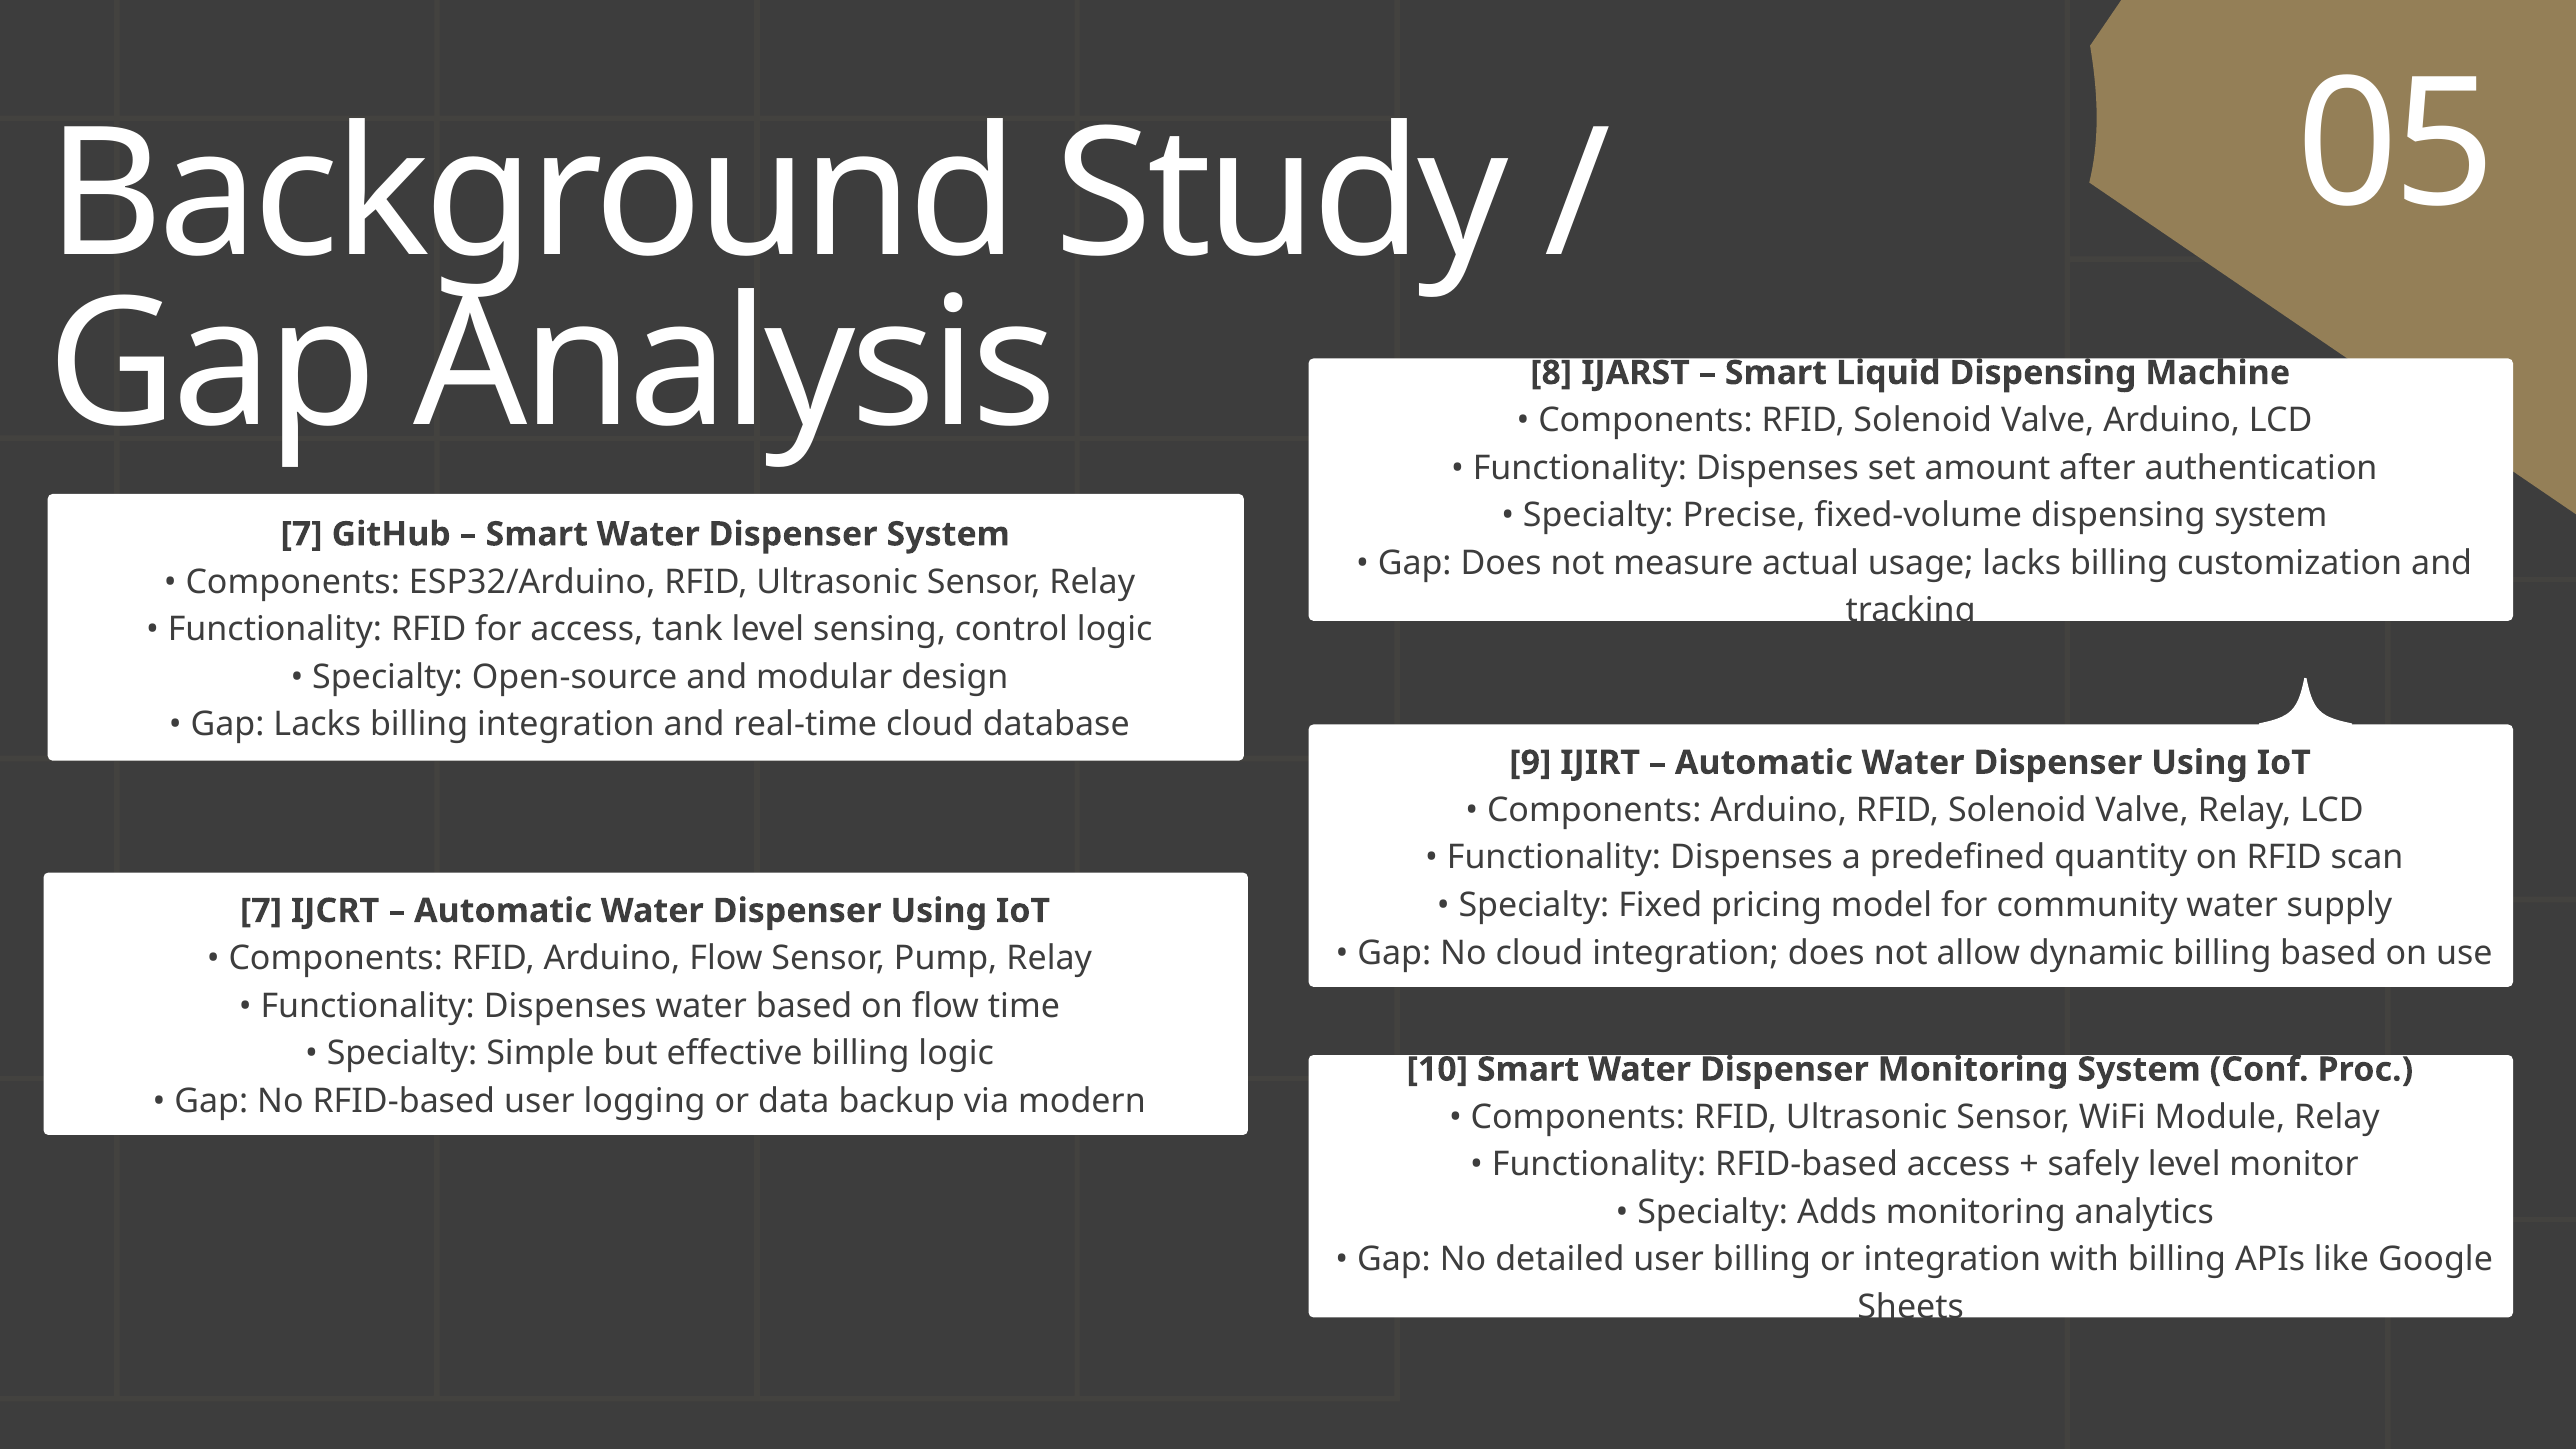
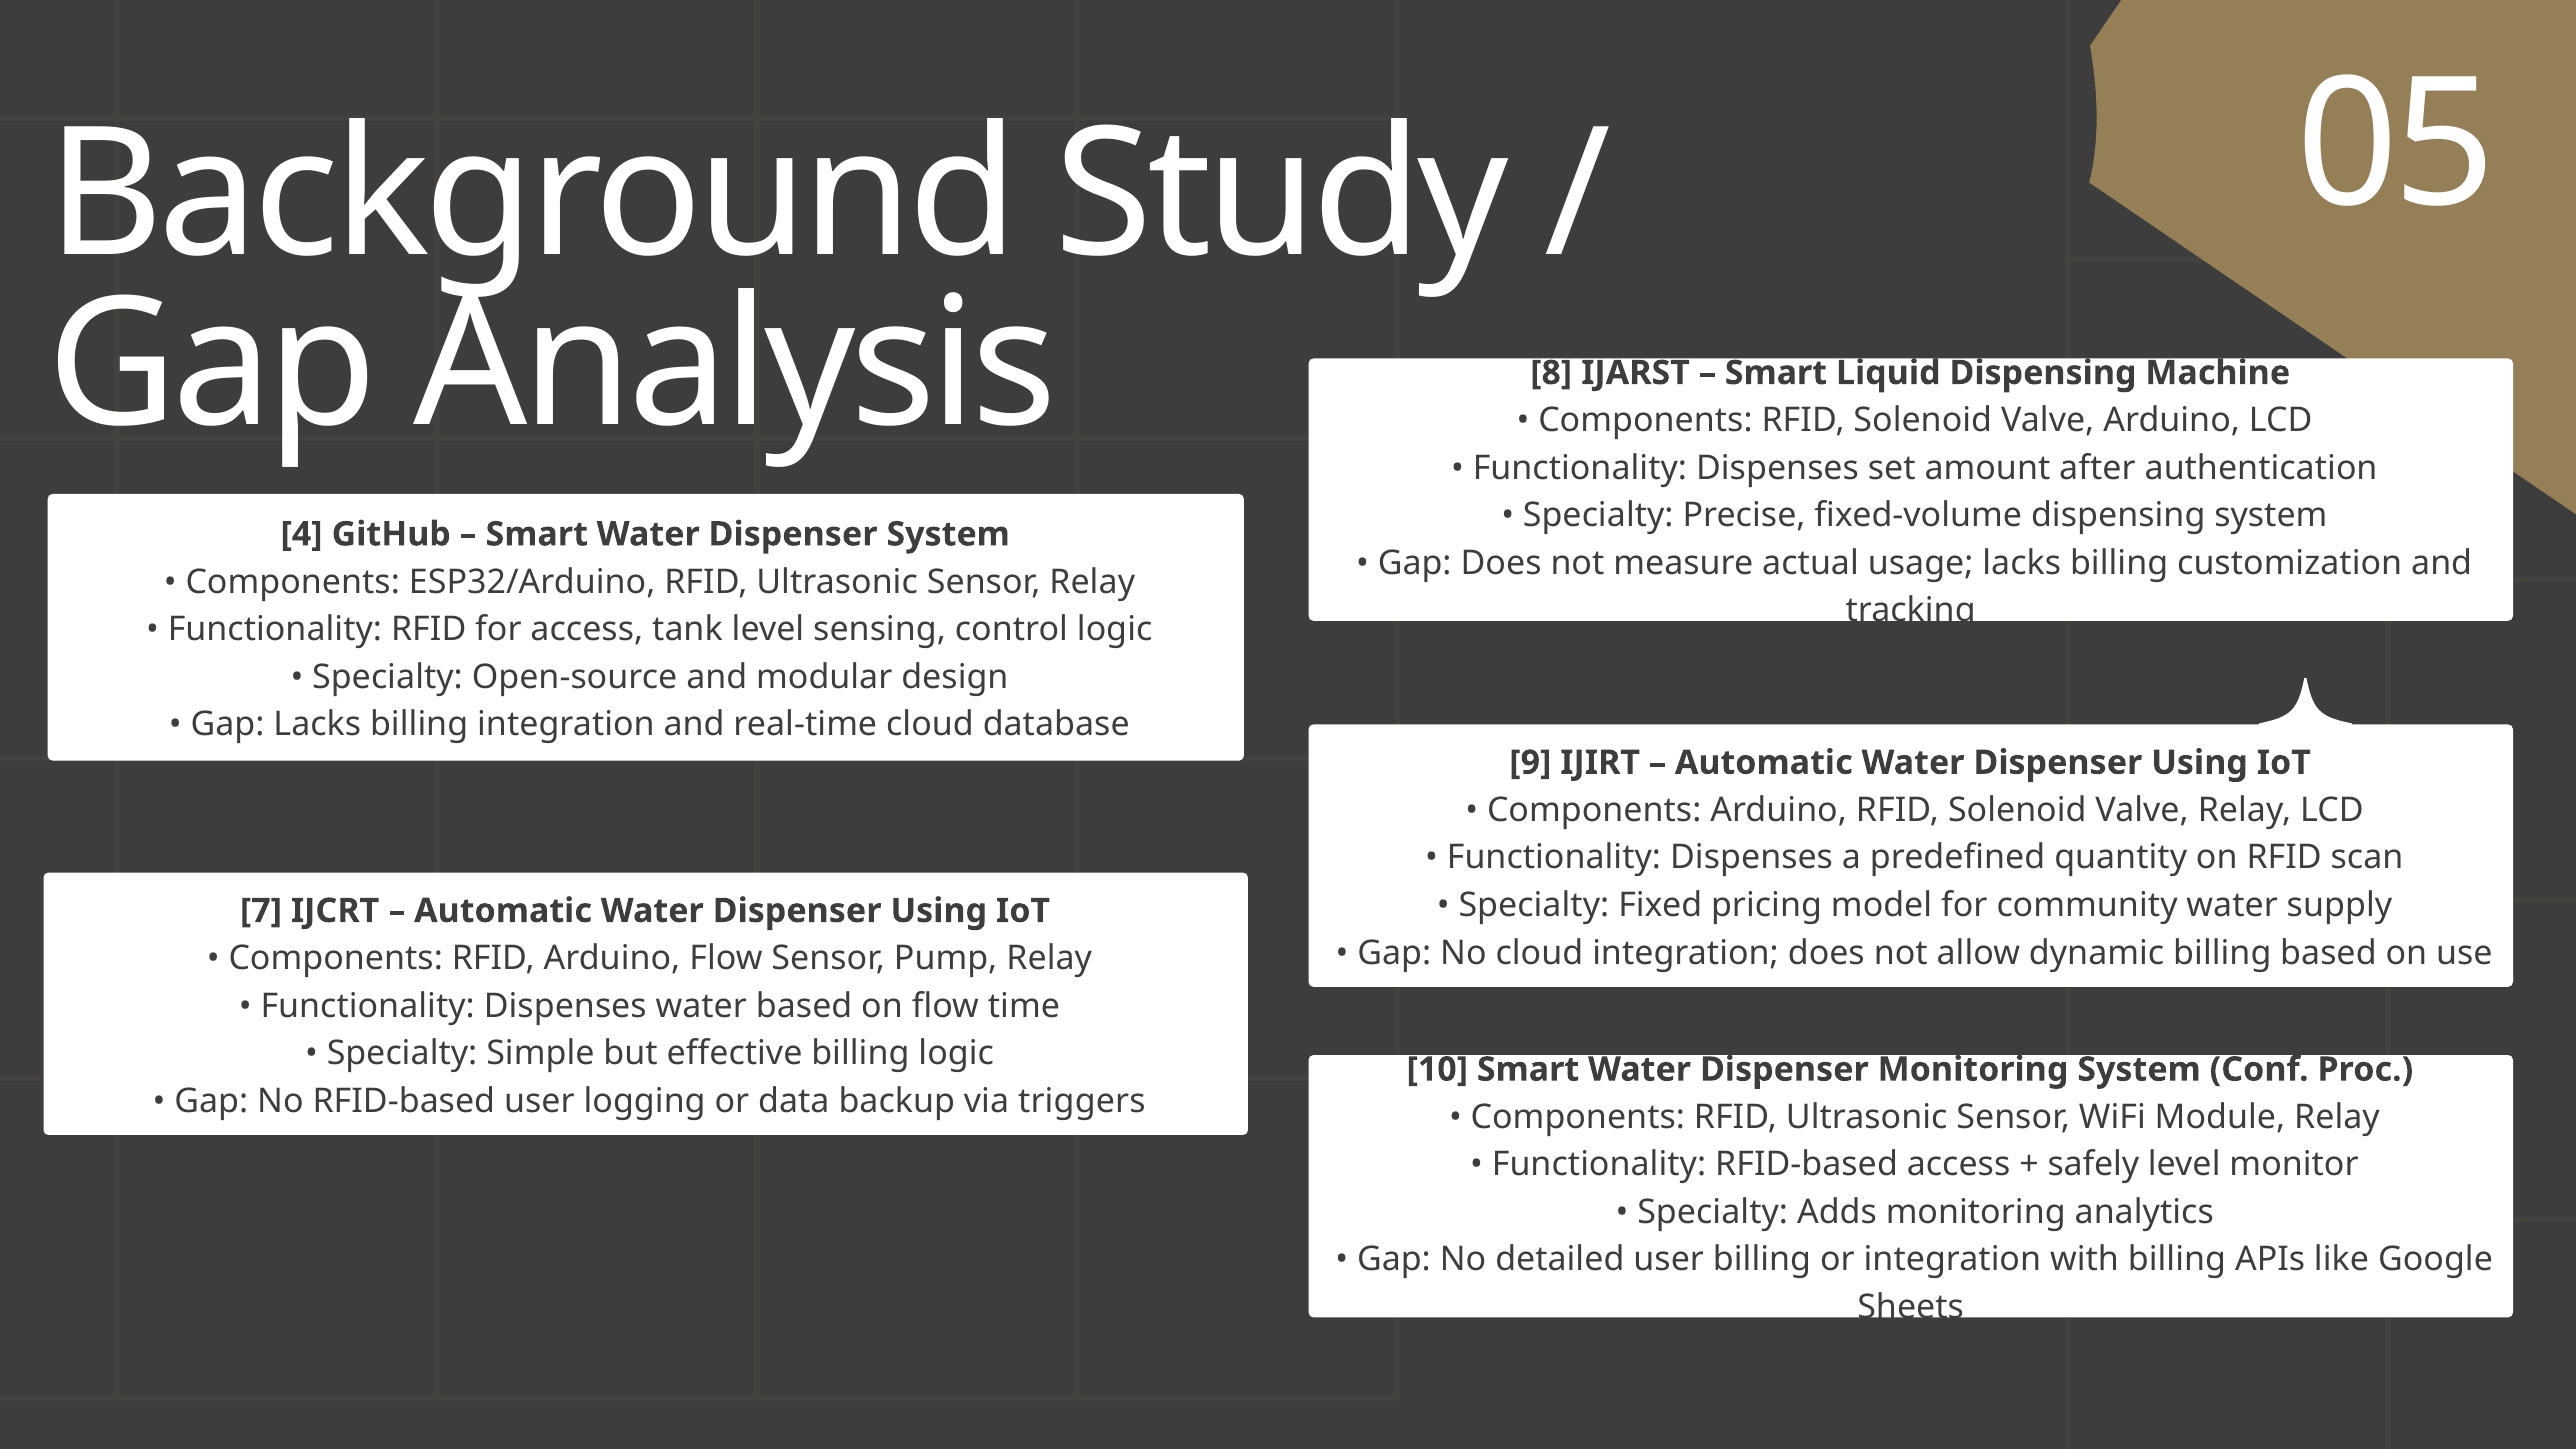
7 at (302, 534): 7 -> 4
modern: modern -> triggers
